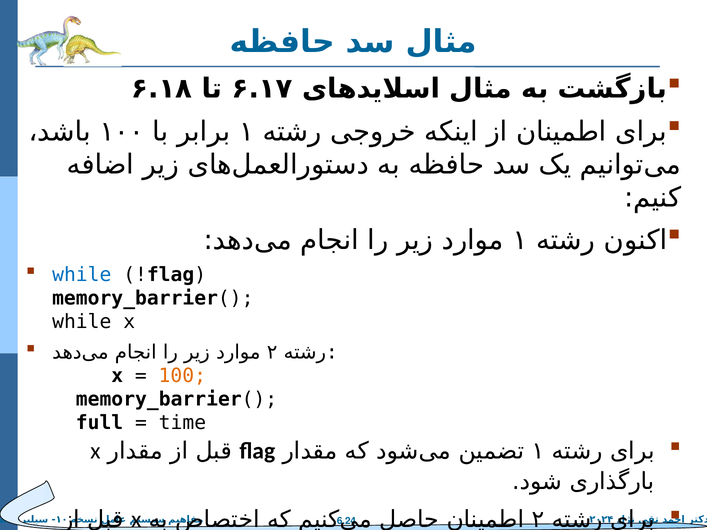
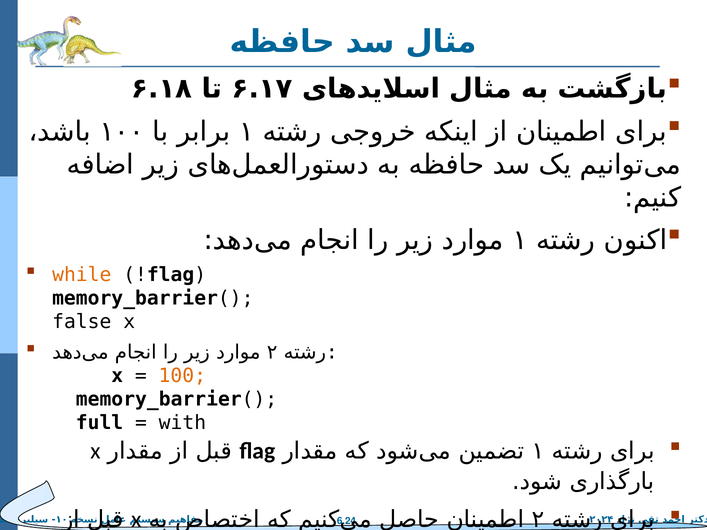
while at (82, 275) colour: blue -> orange
while at (82, 322): while -> false
time: time -> with
